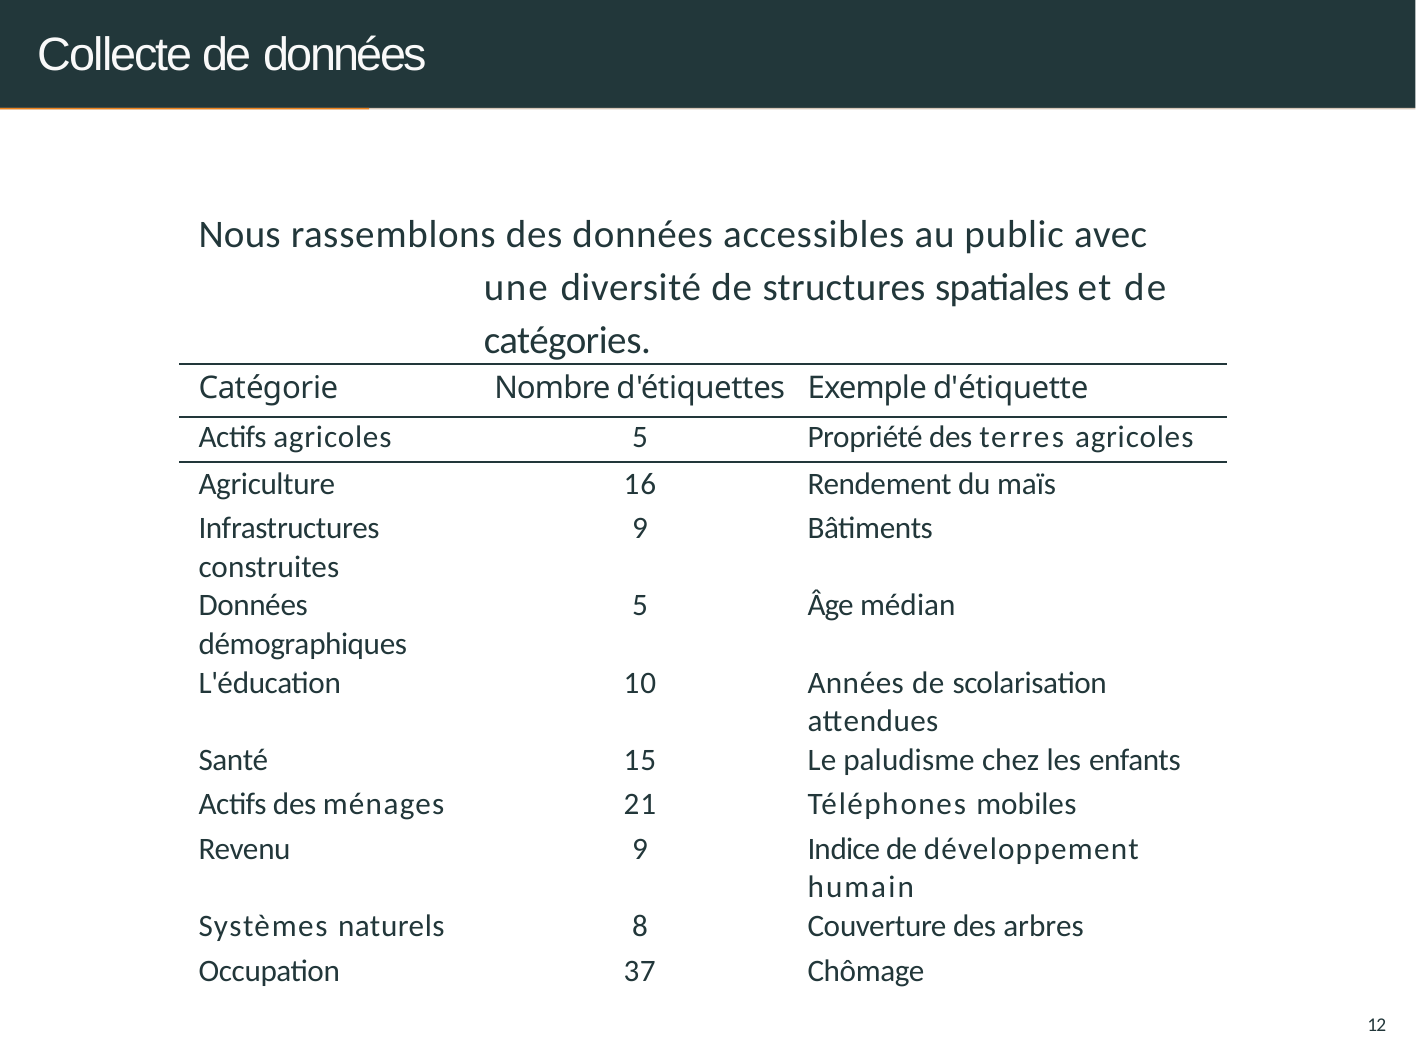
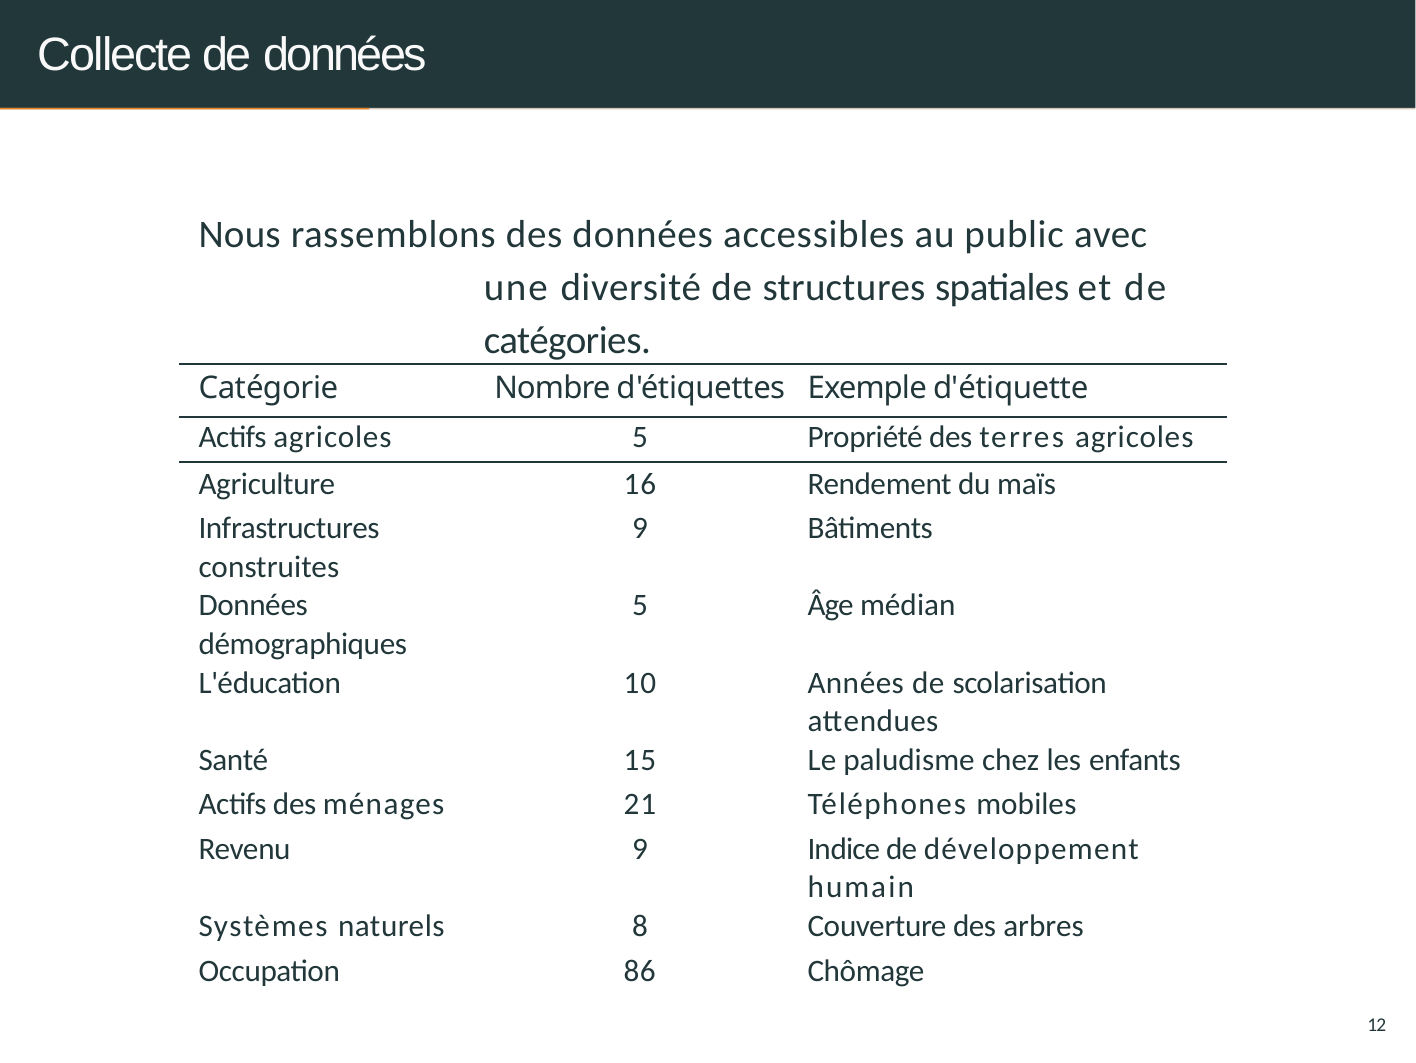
37: 37 -> 86
